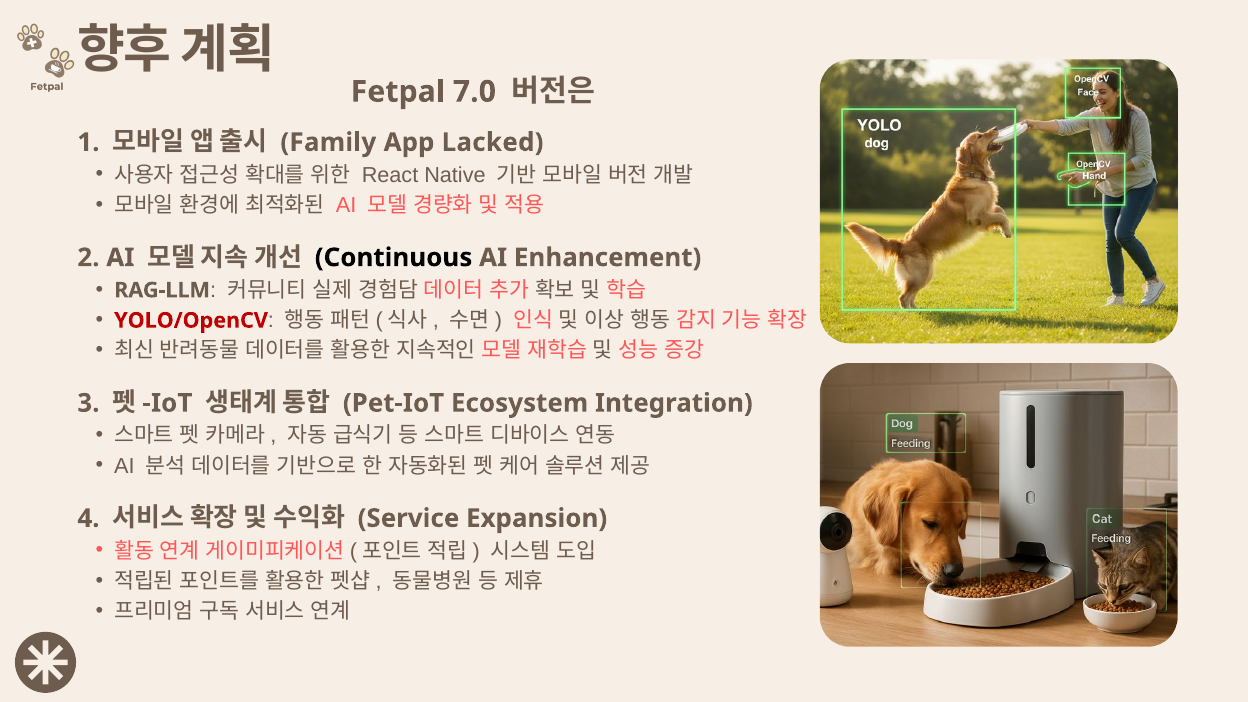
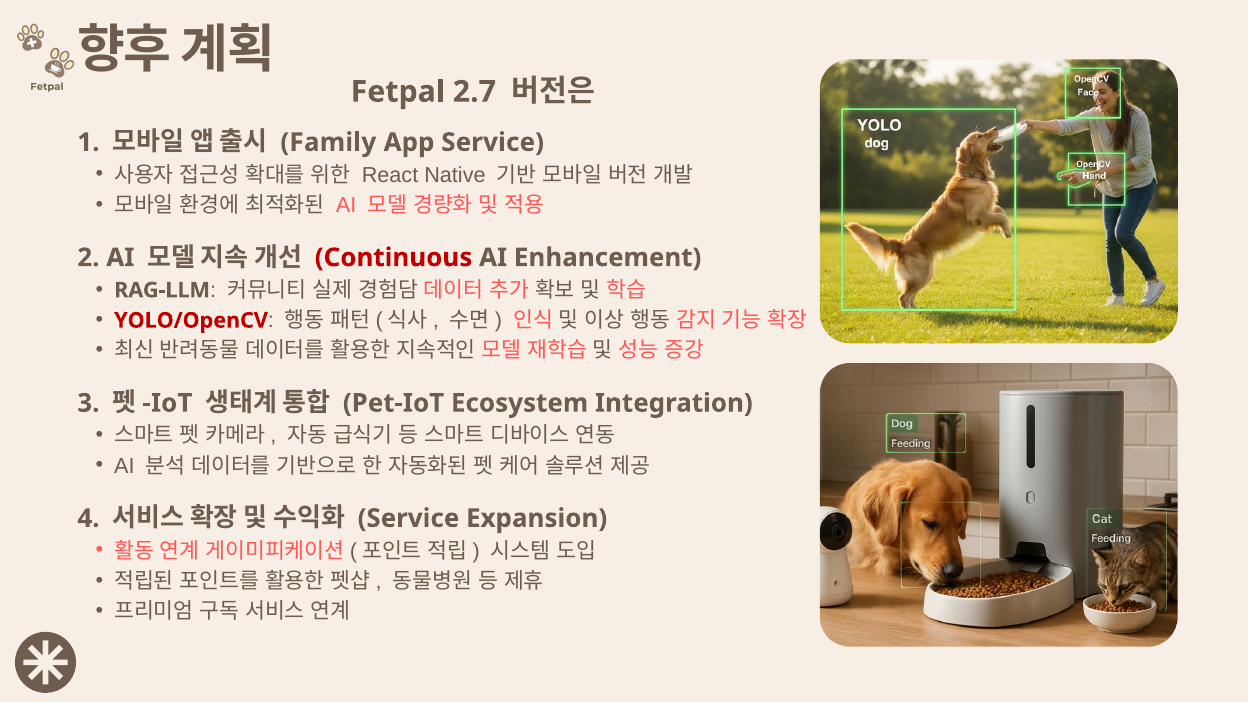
7.0: 7.0 -> 2.7
App Lacked: Lacked -> Service
Continuous colour: black -> red
